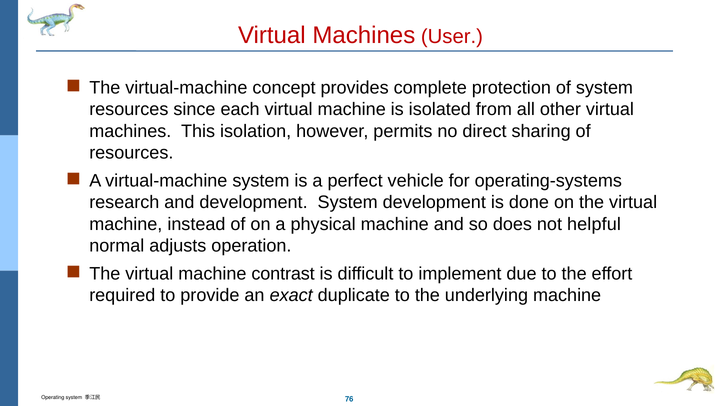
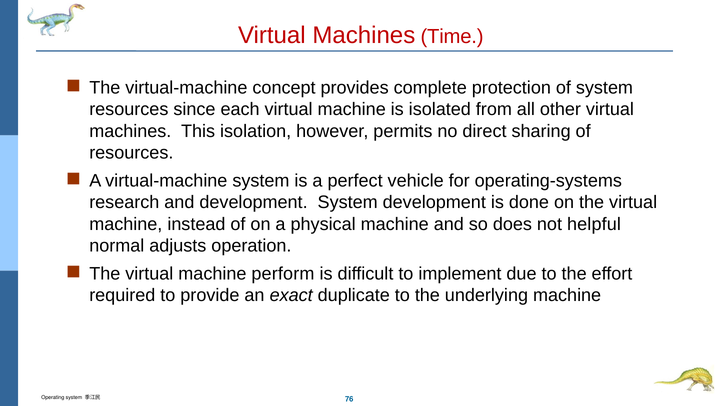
User: User -> Time
contrast: contrast -> perform
